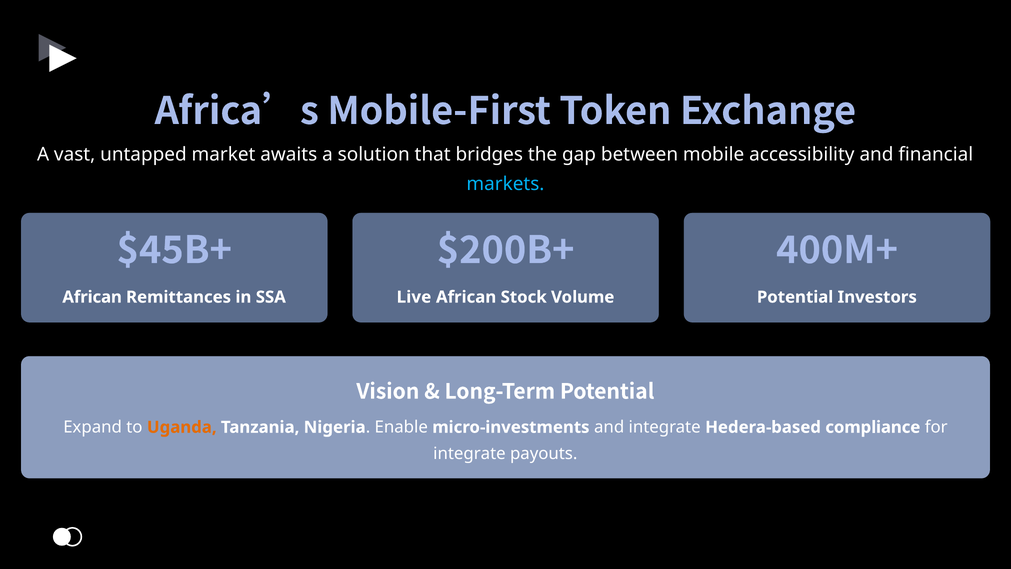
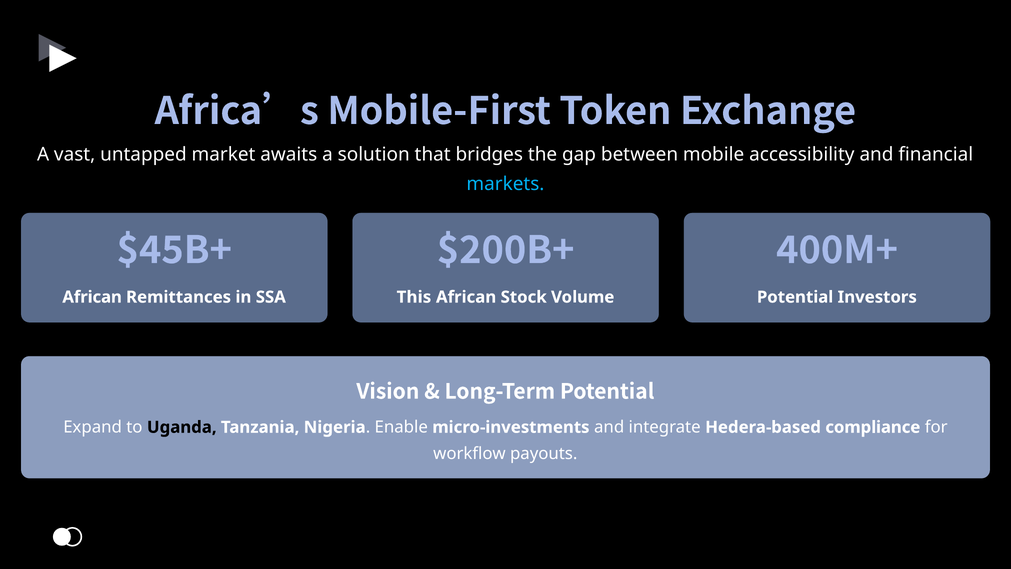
Live: Live -> This
Uganda colour: orange -> black
integrate at (469, 453): integrate -> workflow
